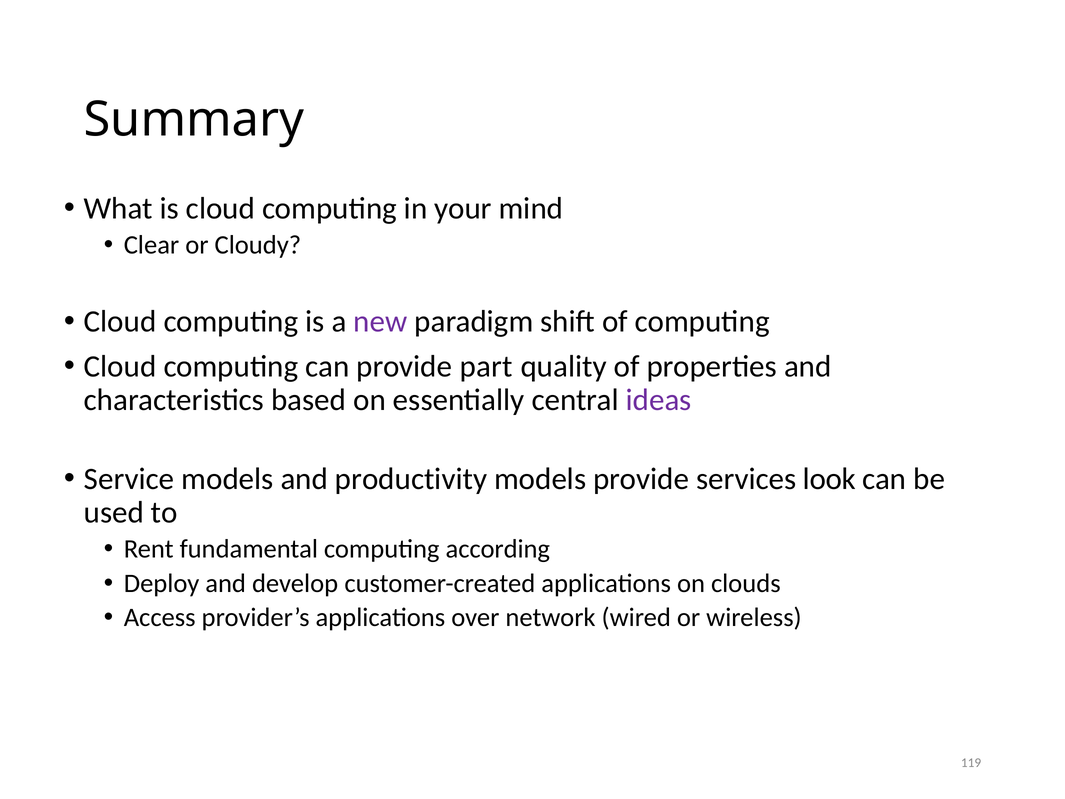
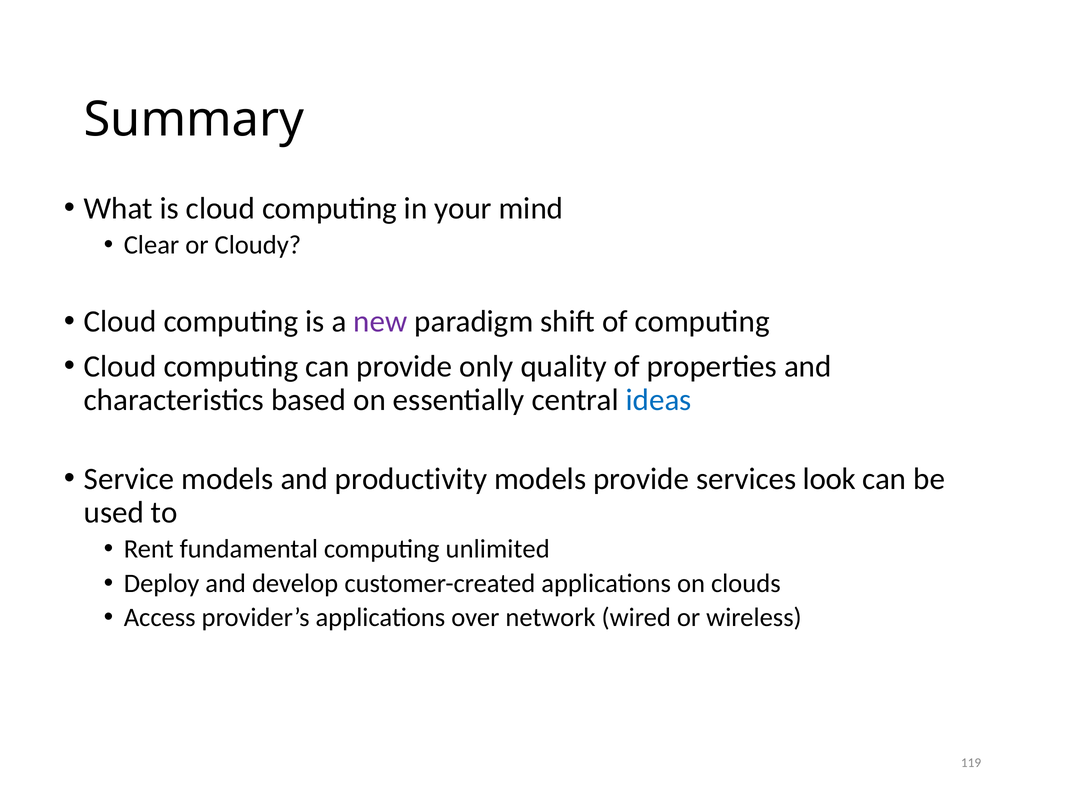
part: part -> only
ideas colour: purple -> blue
according: according -> unlimited
